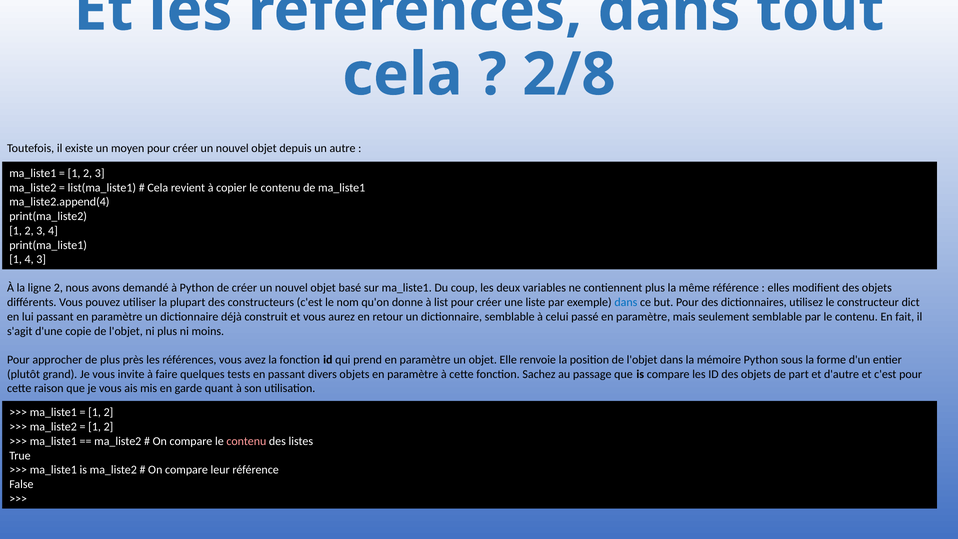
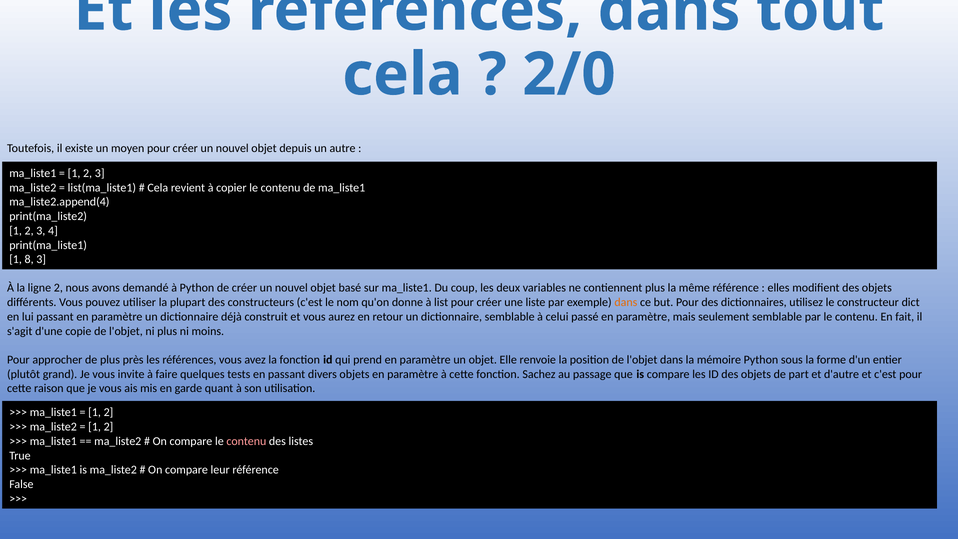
2/8: 2/8 -> 2/0
1 4: 4 -> 8
dans at (626, 302) colour: blue -> orange
